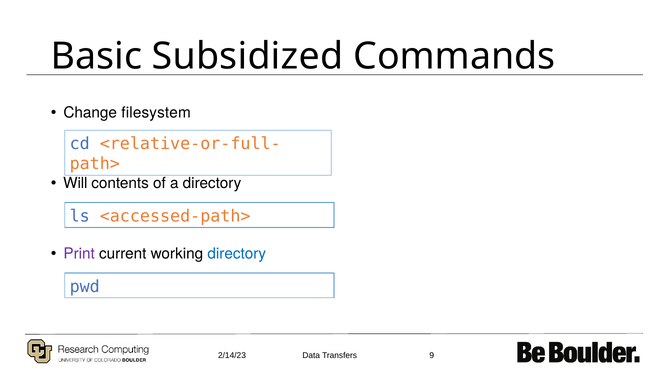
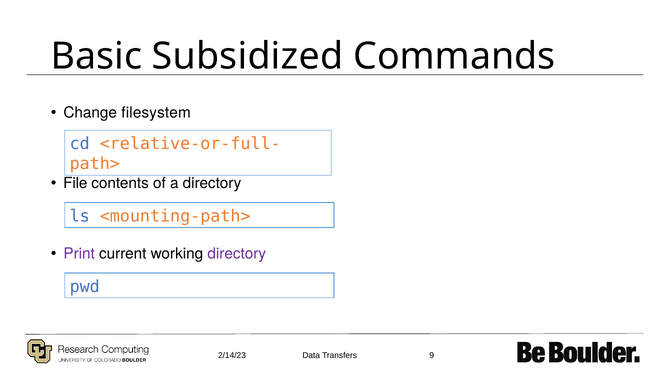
Will: Will -> File
<accessed-path>: <accessed-path> -> <mounting-path>
directory at (237, 253) colour: blue -> purple
